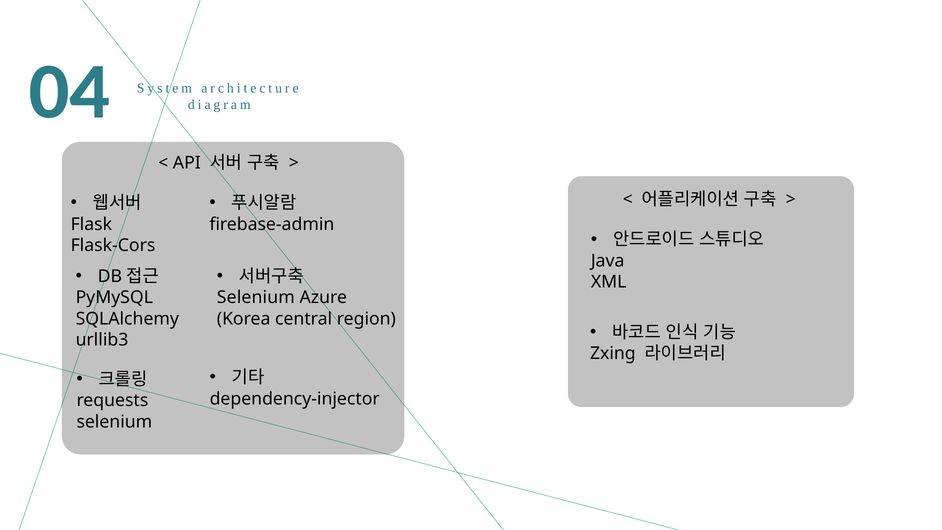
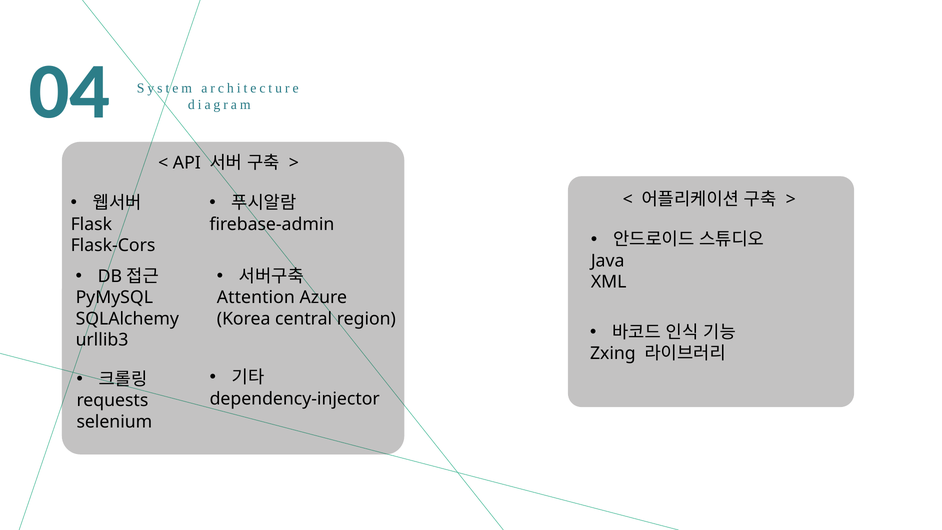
Selenium at (256, 297): Selenium -> Attention
